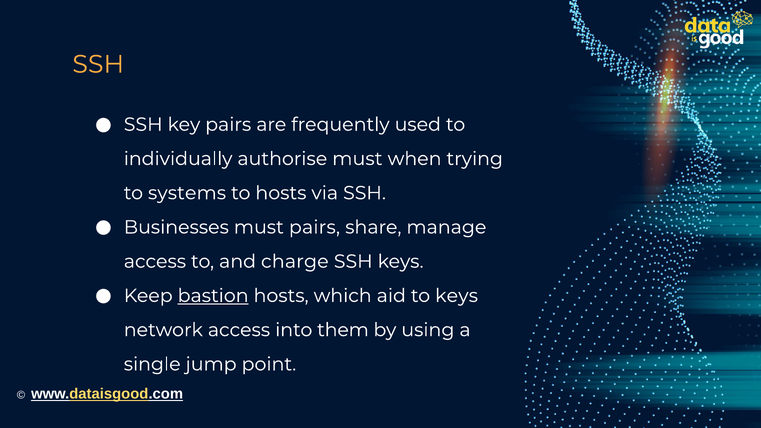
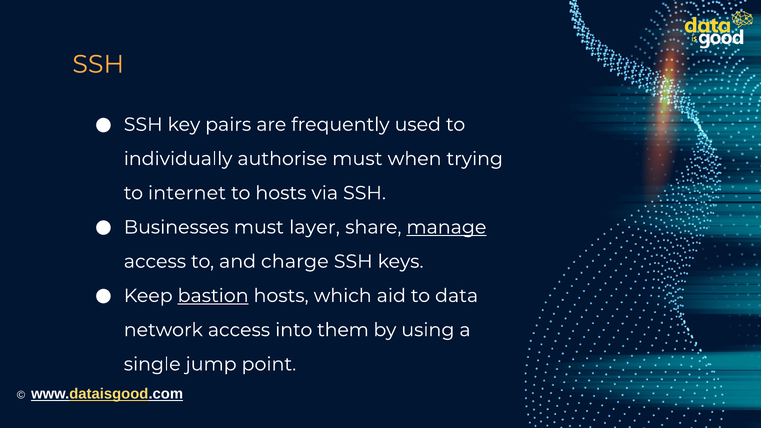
systems: systems -> internet
must pairs: pairs -> layer
manage underline: none -> present
to keys: keys -> data
